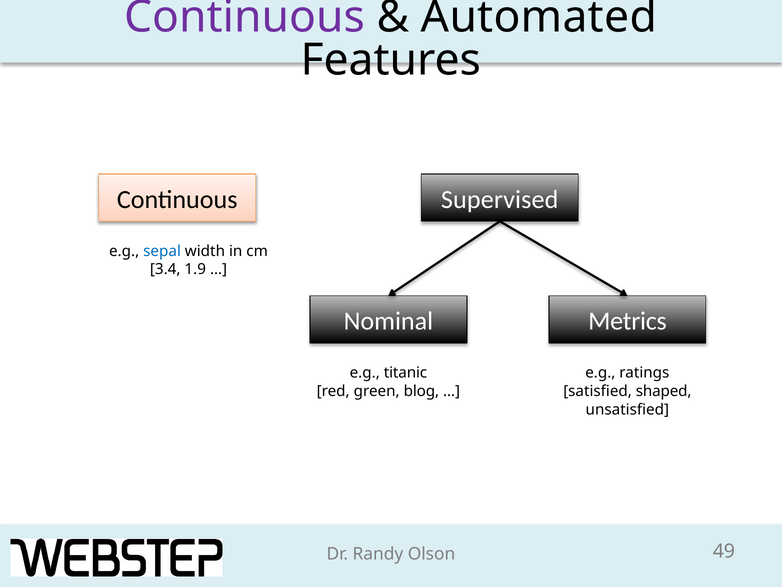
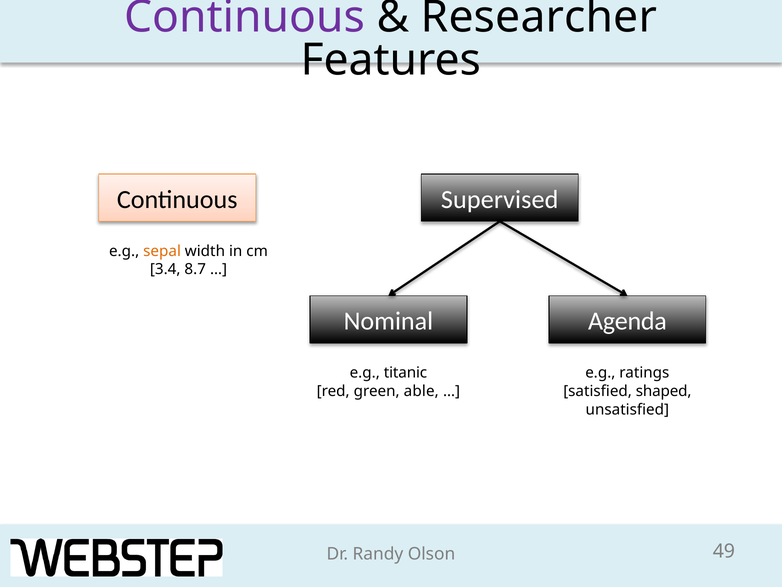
Automated: Automated -> Researcher
sepal colour: blue -> orange
1.9: 1.9 -> 8.7
Metrics: Metrics -> Agenda
blog: blog -> able
